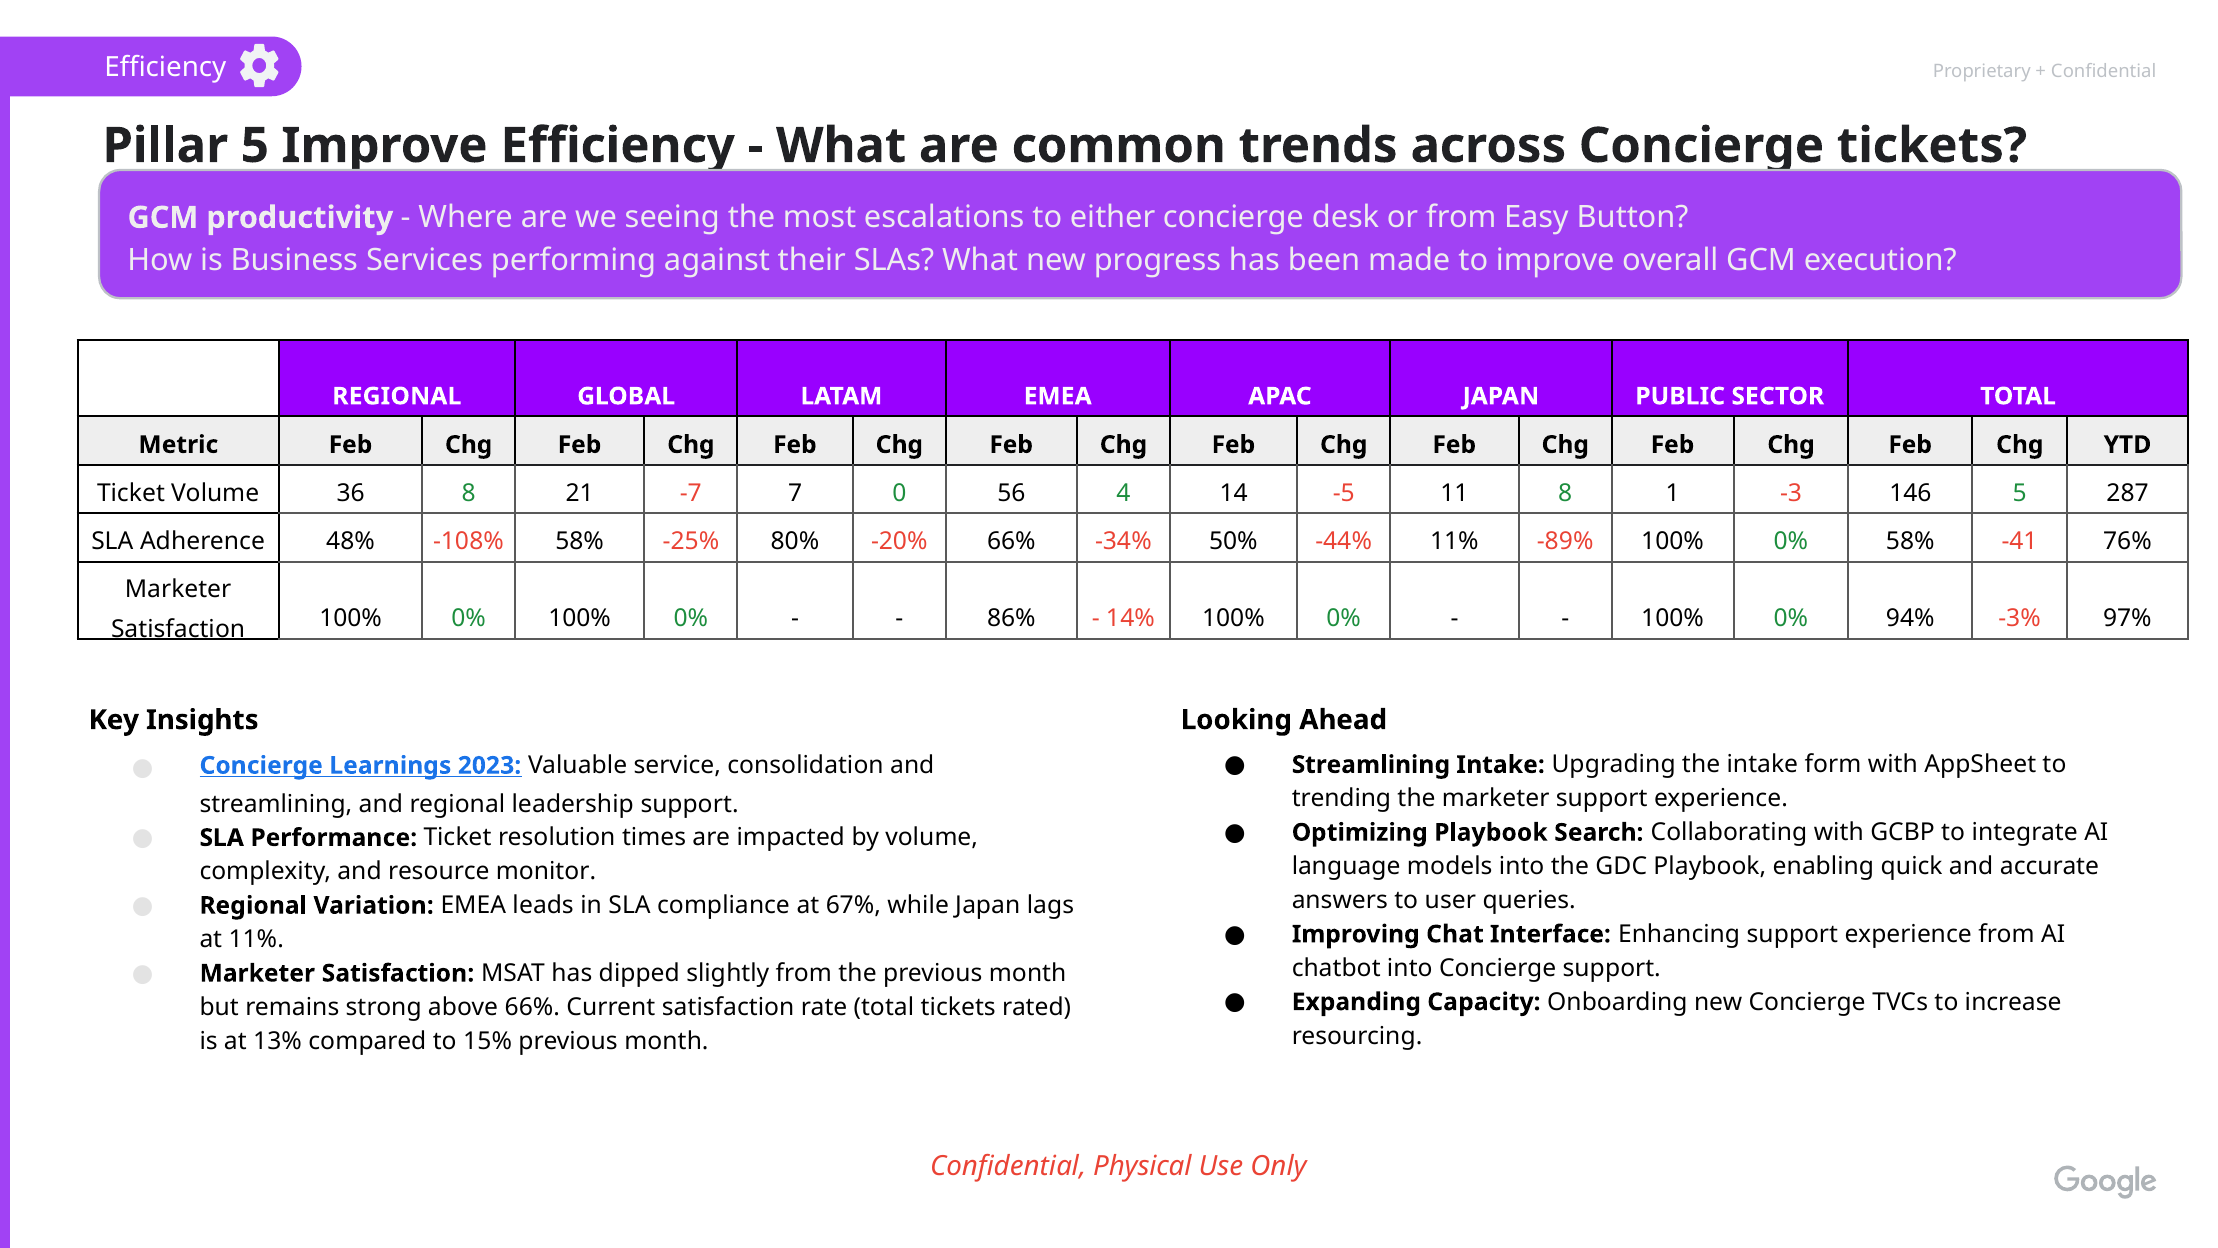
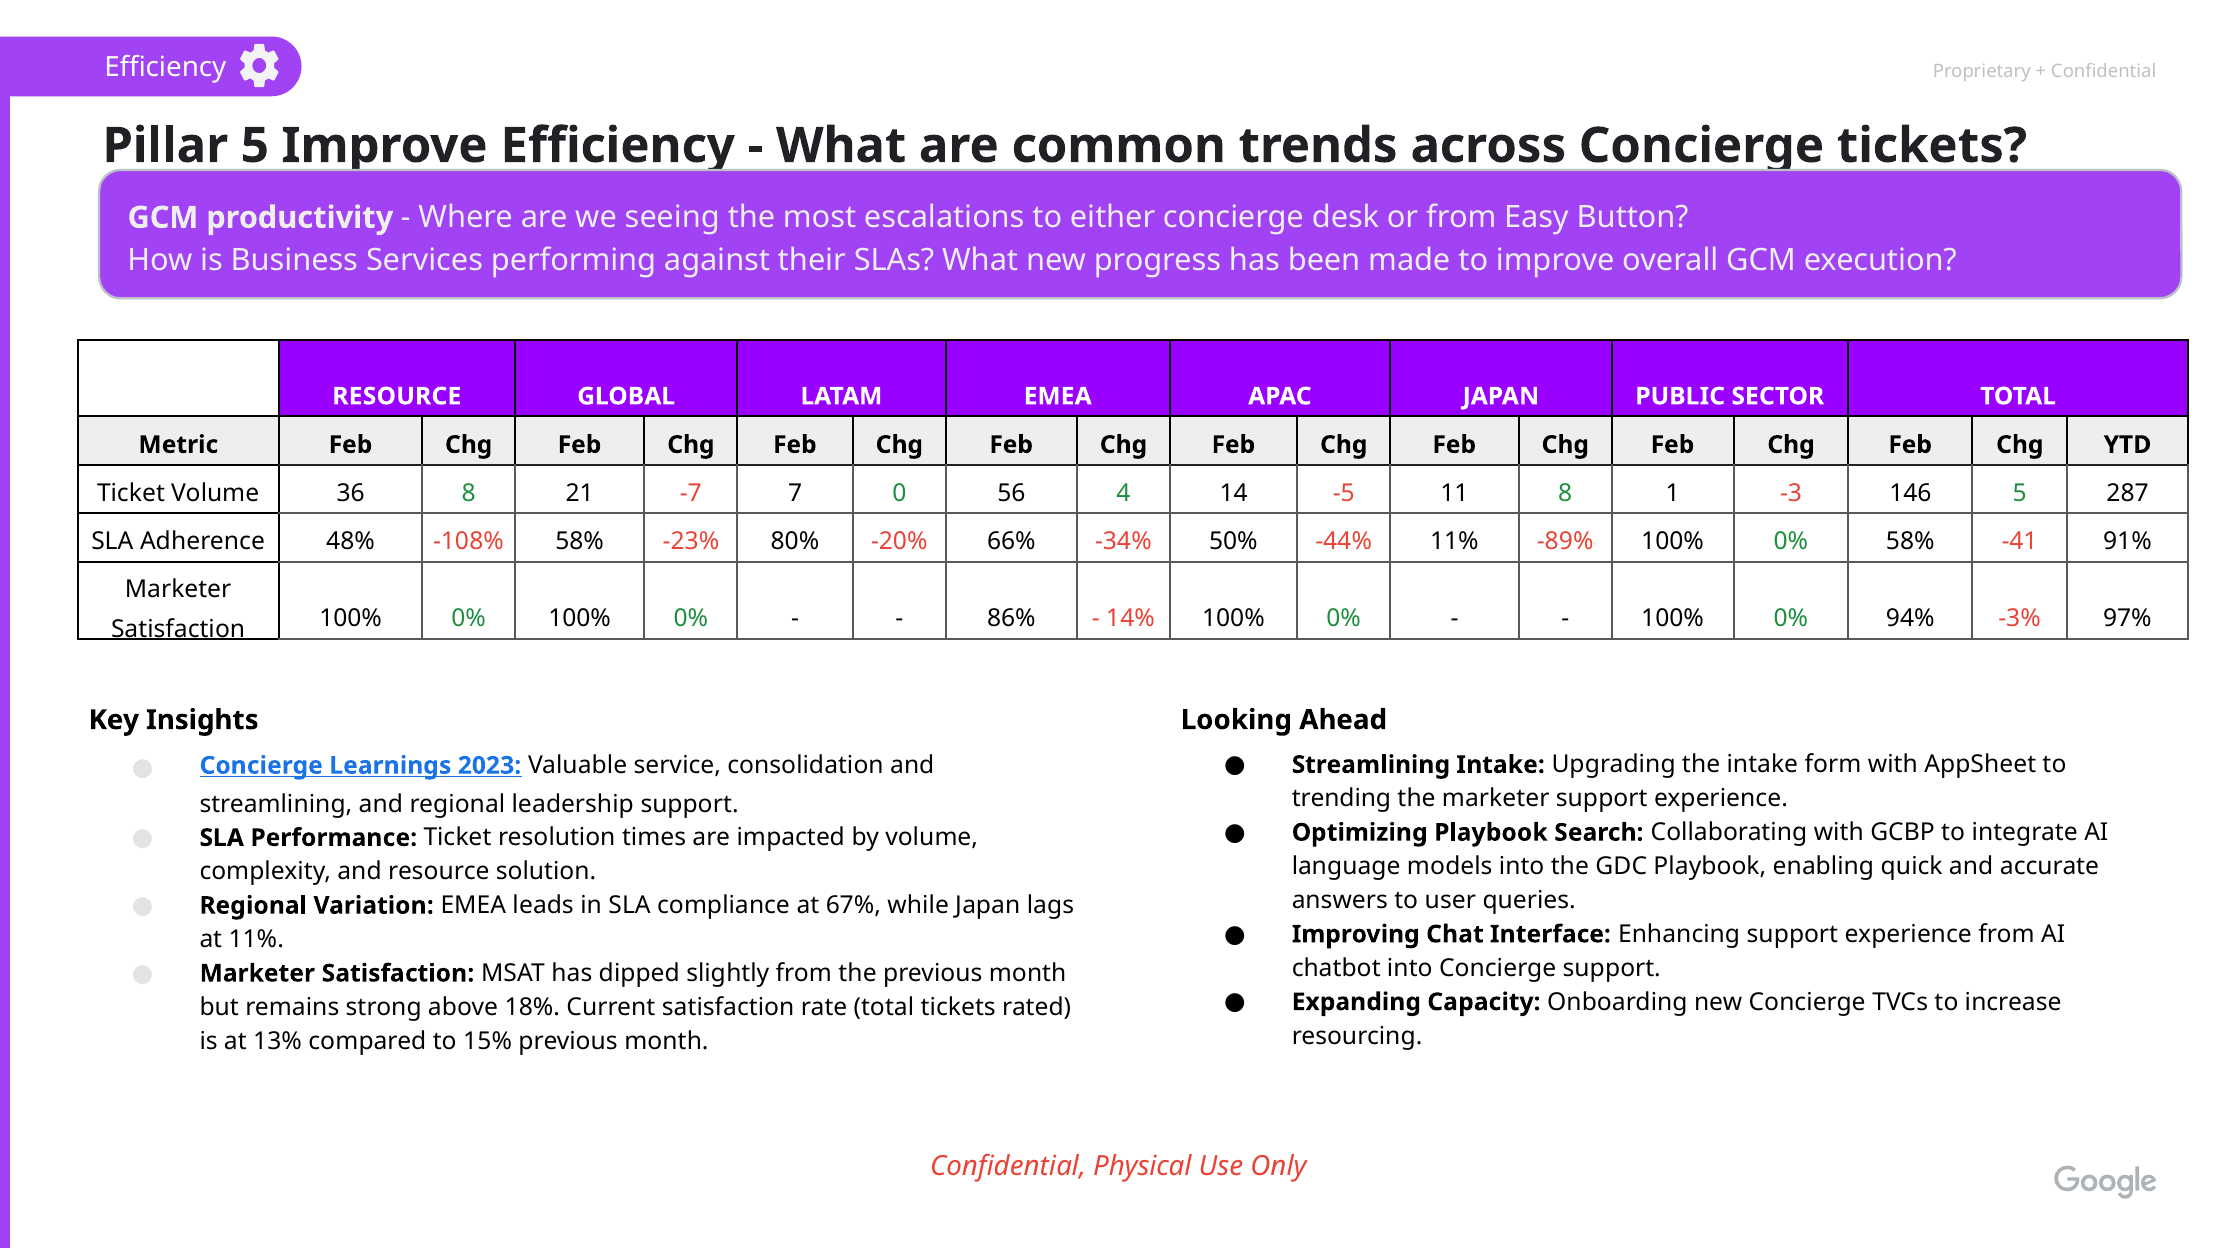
REGIONAL at (397, 396): REGIONAL -> RESOURCE
-25%: -25% -> -23%
76%: 76% -> 91%
monitor: monitor -> solution
above 66%: 66% -> 18%
